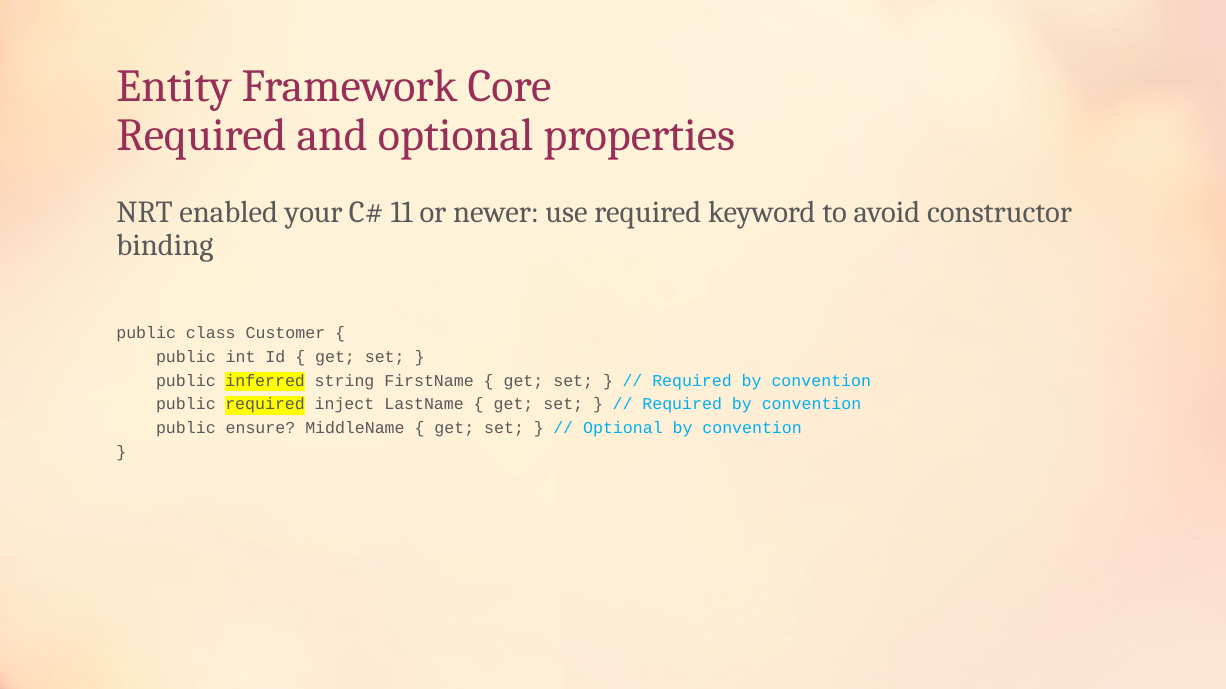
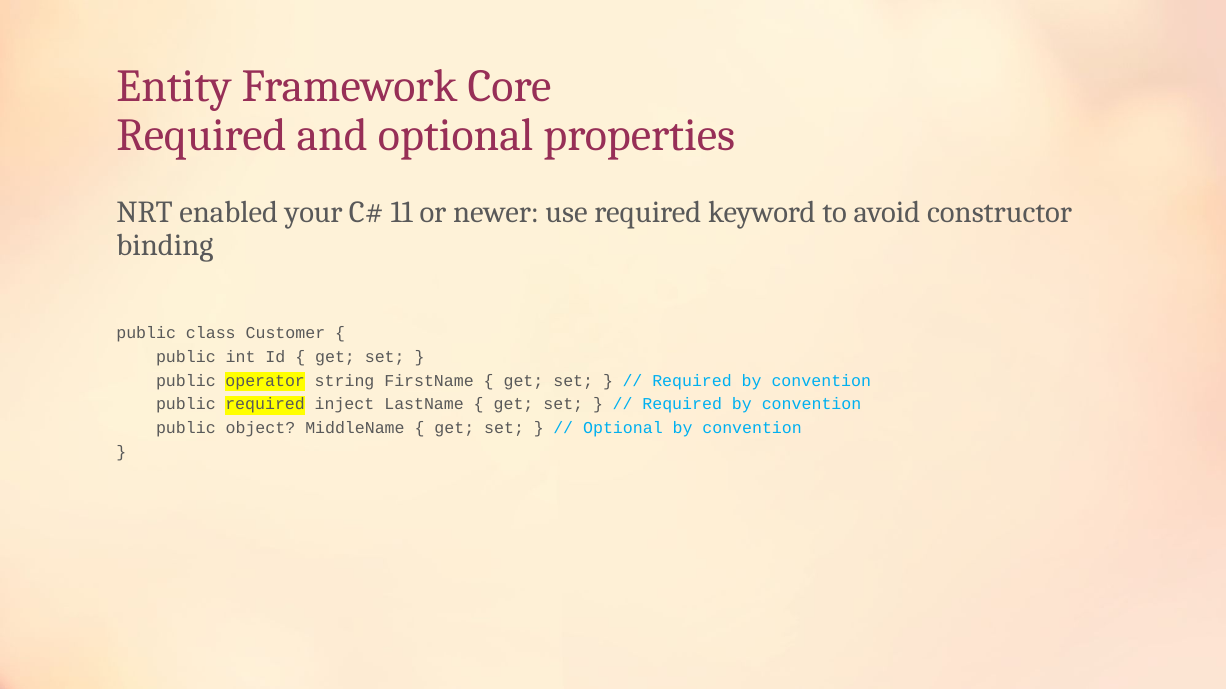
inferred: inferred -> operator
ensure: ensure -> object
